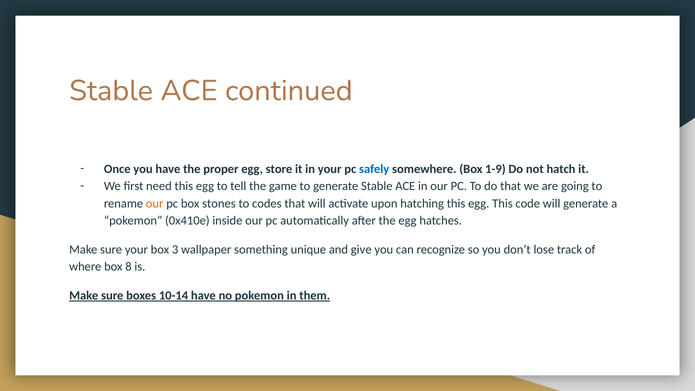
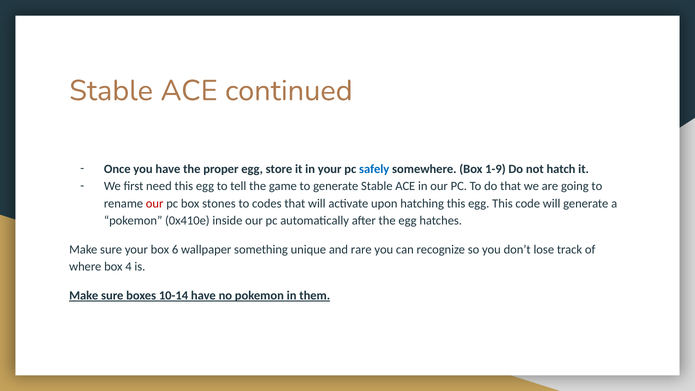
our at (155, 203) colour: orange -> red
3: 3 -> 6
give: give -> rare
8: 8 -> 4
